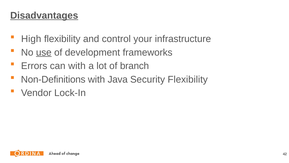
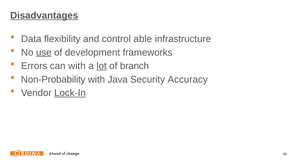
High: High -> Data
your: your -> able
lot underline: none -> present
Non-Definitions: Non-Definitions -> Non-Probability
Security Flexibility: Flexibility -> Accuracy
Lock-In underline: none -> present
